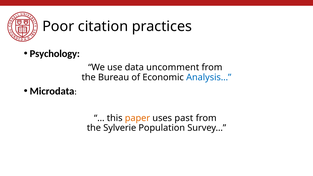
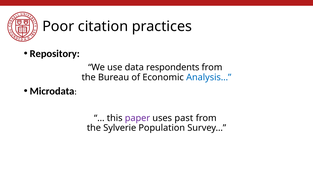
Psychology: Psychology -> Repository
uncomment: uncomment -> respondents
paper colour: orange -> purple
